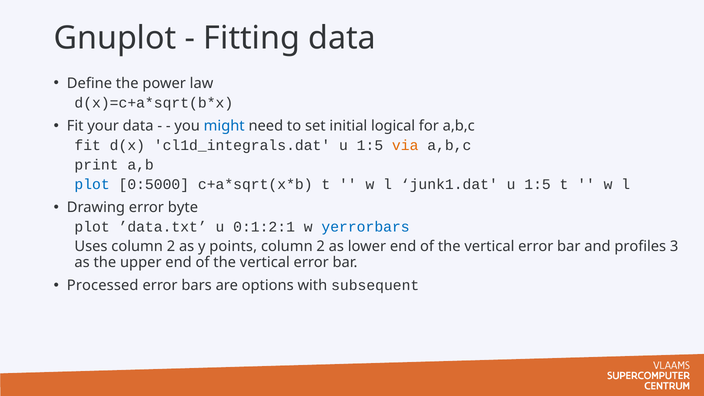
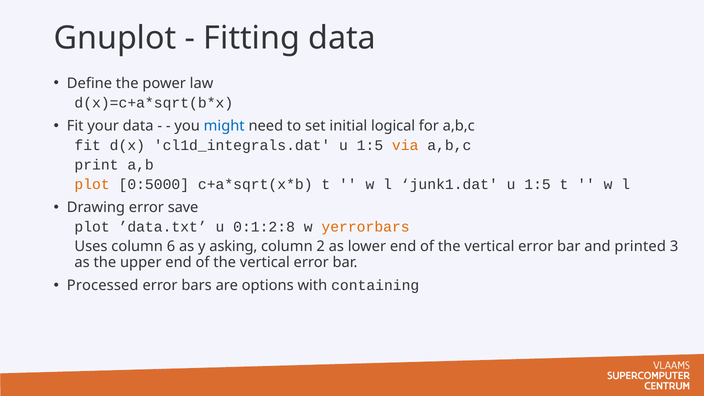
plot at (92, 184) colour: blue -> orange
byte: byte -> save
0:1:2:1: 0:1:2:1 -> 0:1:2:8
yerrorbars colour: blue -> orange
Uses column 2: 2 -> 6
points: points -> asking
profiles: profiles -> printed
subsequent: subsequent -> containing
